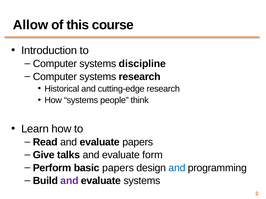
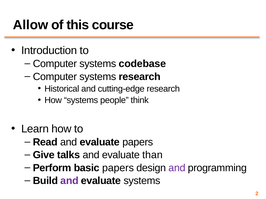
discipline: discipline -> codebase
form: form -> than
and at (177, 168) colour: blue -> purple
